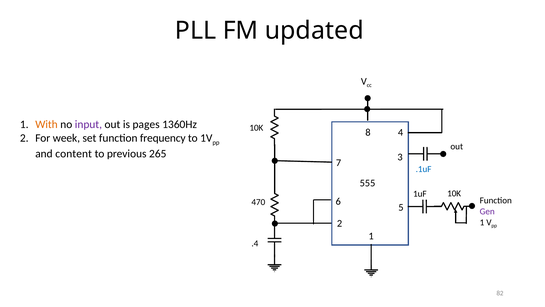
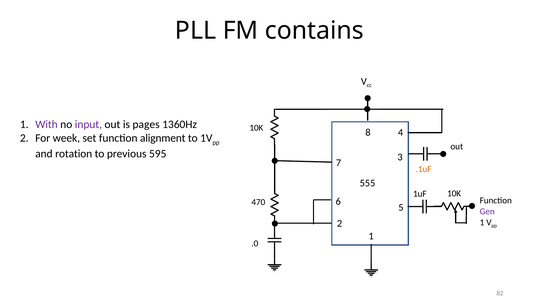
updated: updated -> contains
With colour: orange -> purple
frequency: frequency -> alignment
content: content -> rotation
265: 265 -> 595
.1uF colour: blue -> orange
.4: .4 -> .0
